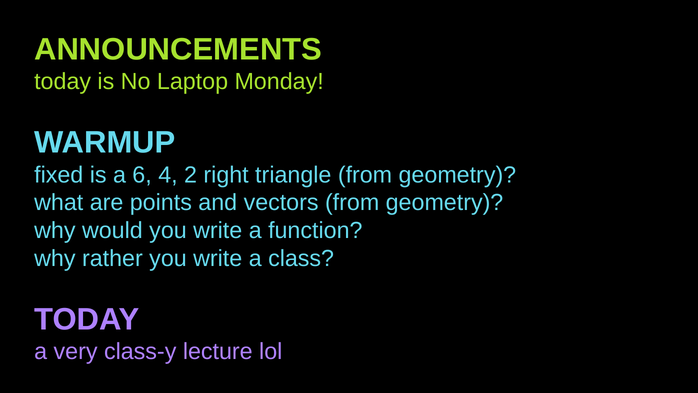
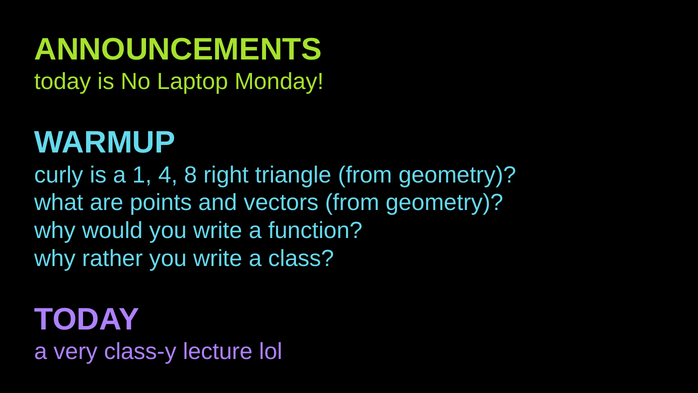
fixed: fixed -> curly
6: 6 -> 1
2: 2 -> 8
